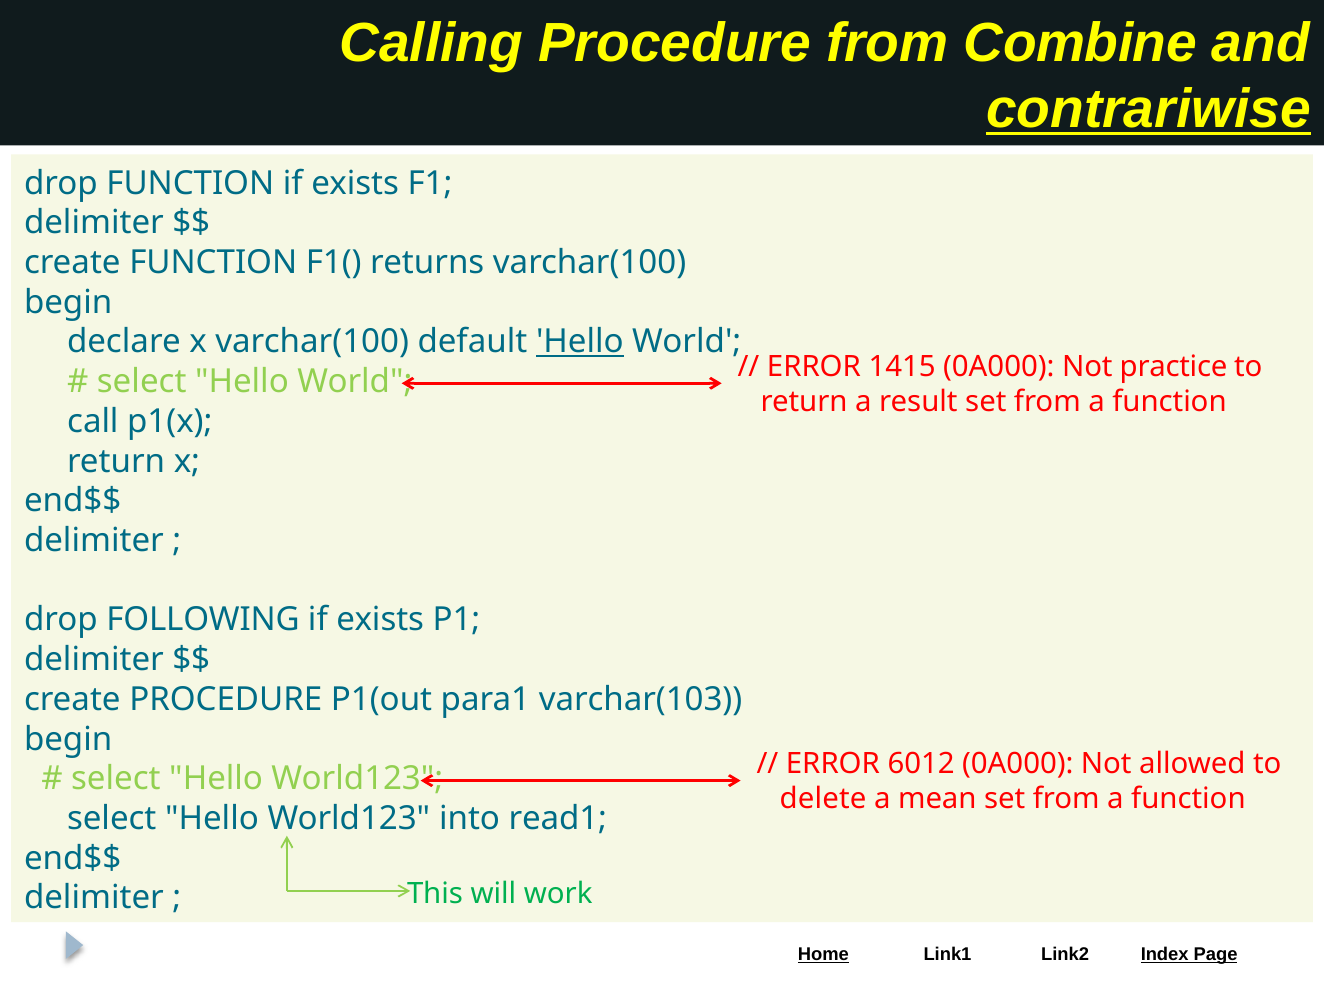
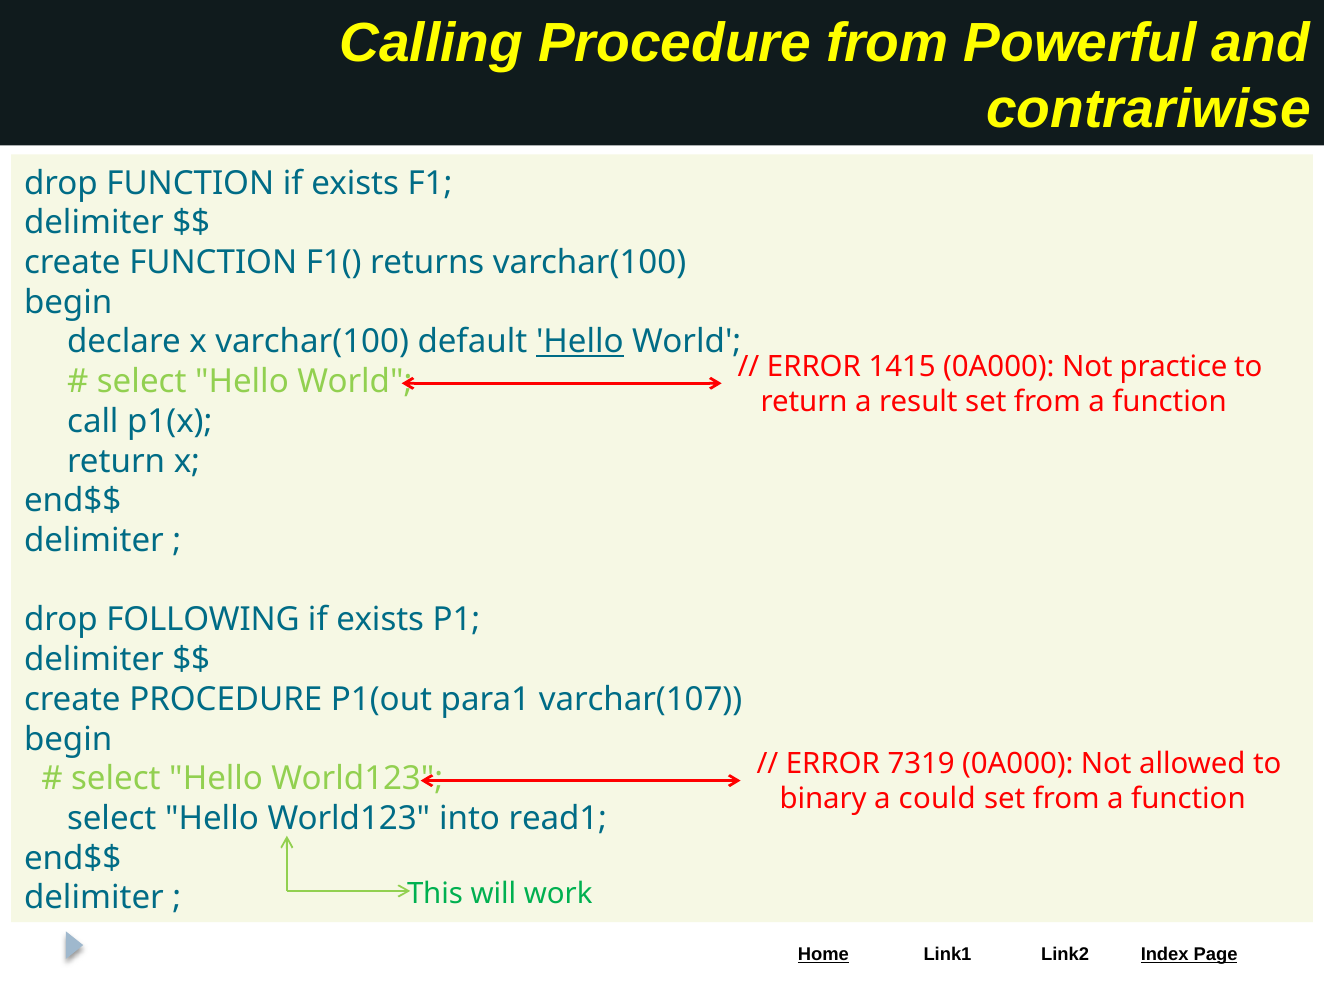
Combine: Combine -> Powerful
contrariwise underline: present -> none
varchar(103: varchar(103 -> varchar(107
6012: 6012 -> 7319
delete: delete -> binary
mean: mean -> could
